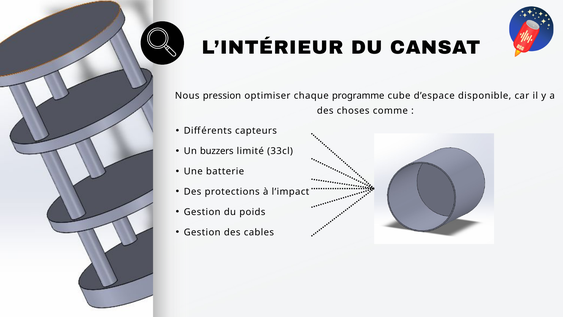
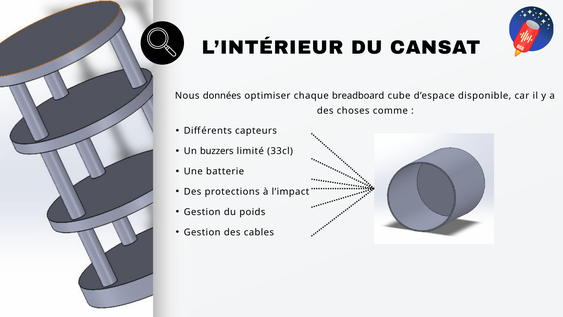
pression: pression -> données
programme: programme -> breadboard
